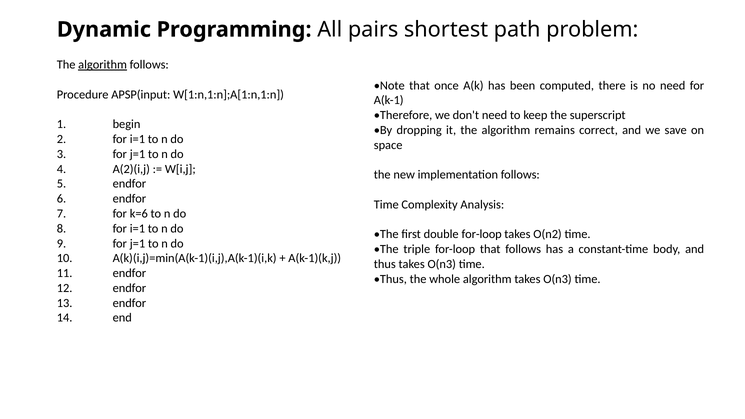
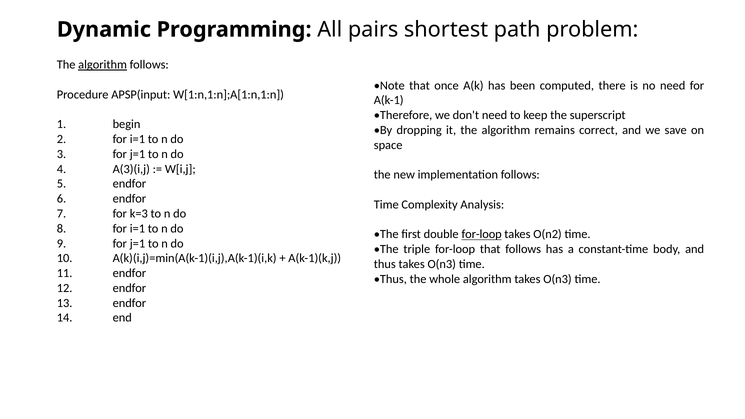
A(2)(i,j: A(2)(i,j -> A(3)(i,j
k=6: k=6 -> k=3
for-loop at (482, 234) underline: none -> present
